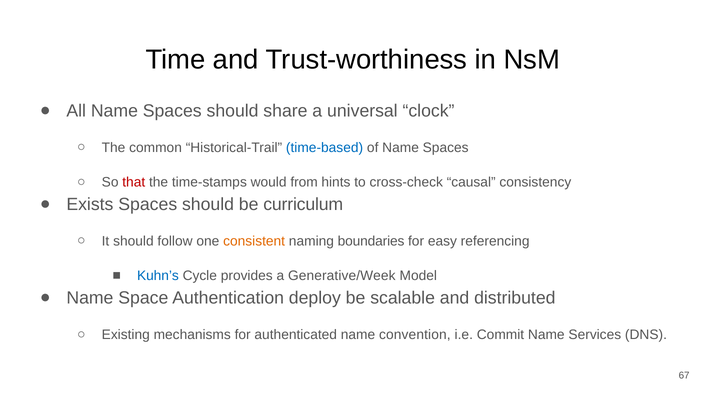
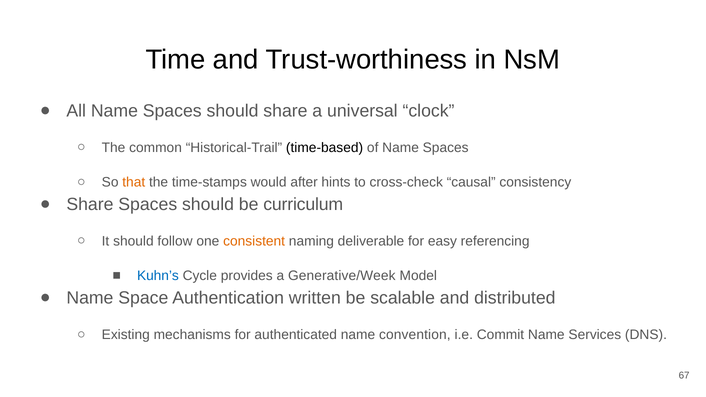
time-based colour: blue -> black
that colour: red -> orange
from: from -> after
Exists at (90, 205): Exists -> Share
boundaries: boundaries -> deliverable
deploy: deploy -> written
